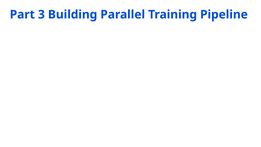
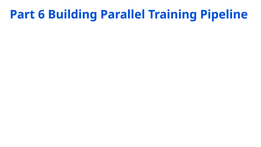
3: 3 -> 6
